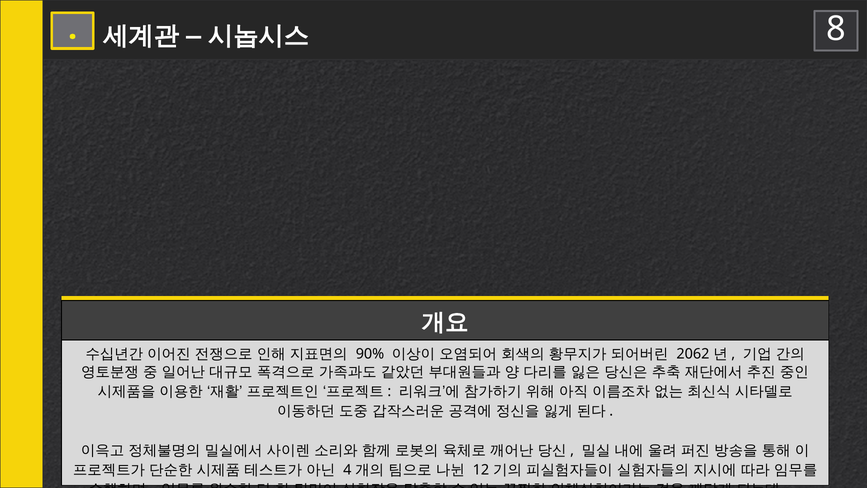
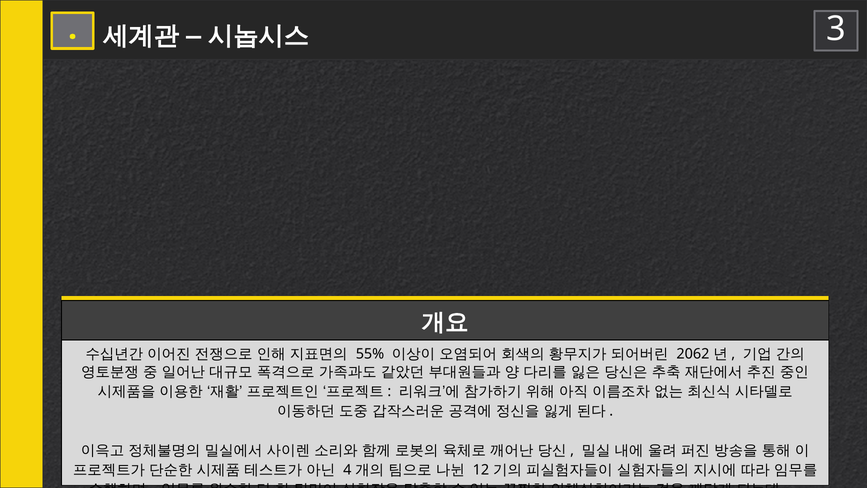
8: 8 -> 3
90%: 90% -> 55%
